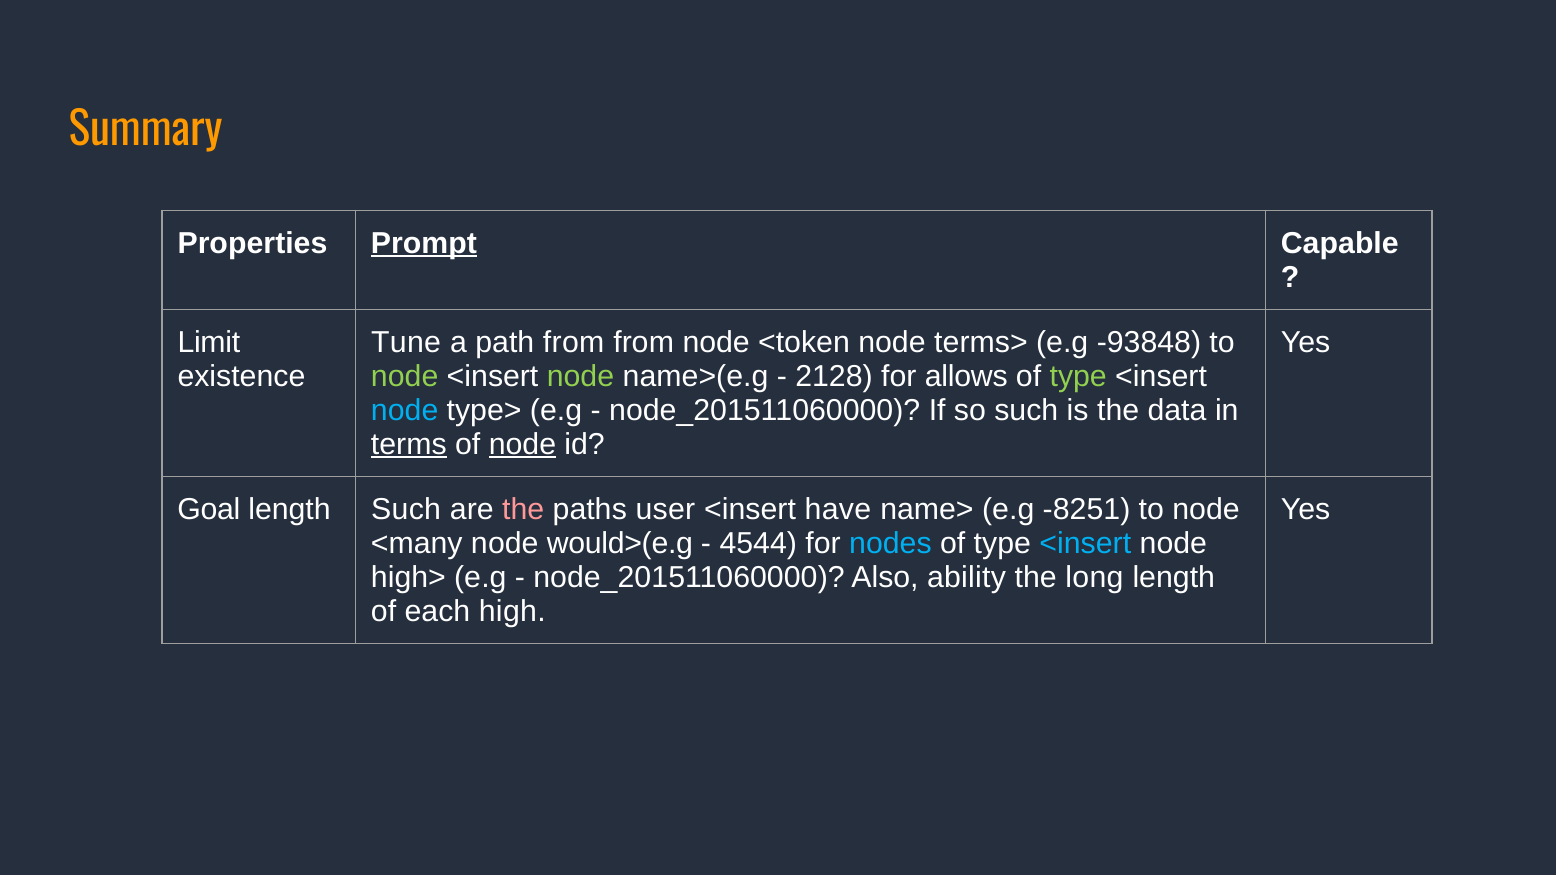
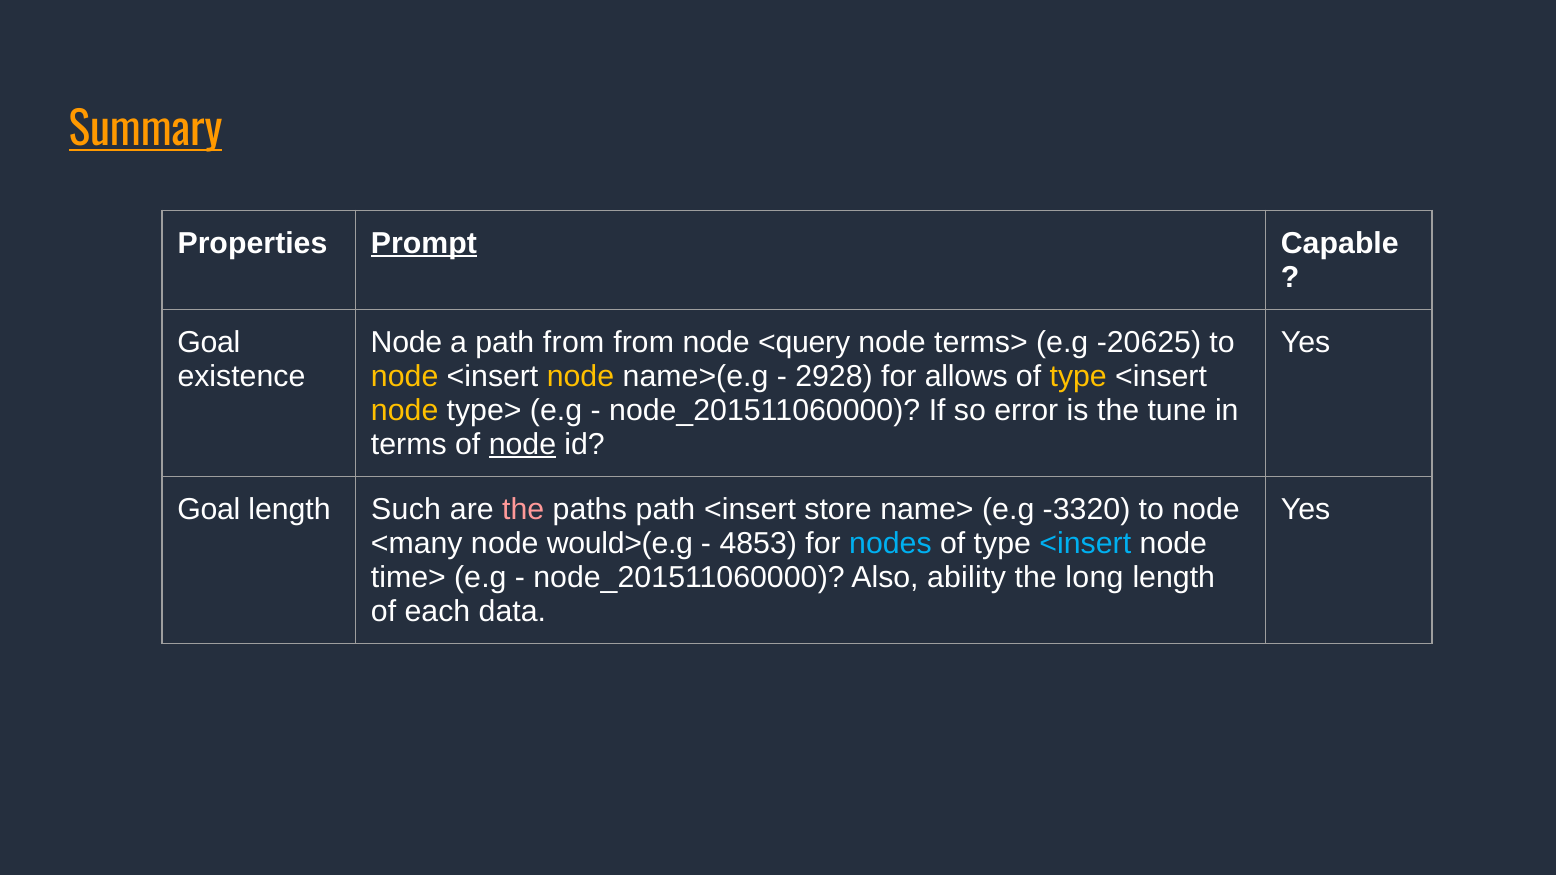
Summary underline: none -> present
Limit at (209, 342): Limit -> Goal
Tune at (406, 342): Tune -> Node
<token: <token -> <query
-93848: -93848 -> -20625
node at (405, 376) colour: light green -> yellow
node at (580, 376) colour: light green -> yellow
2128: 2128 -> 2928
type at (1078, 376) colour: light green -> yellow
node at (405, 410) colour: light blue -> yellow
so such: such -> error
data: data -> tune
terms underline: present -> none
paths user: user -> path
have: have -> store
-8251: -8251 -> -3320
4544: 4544 -> 4853
high>: high> -> time>
high: high -> data
